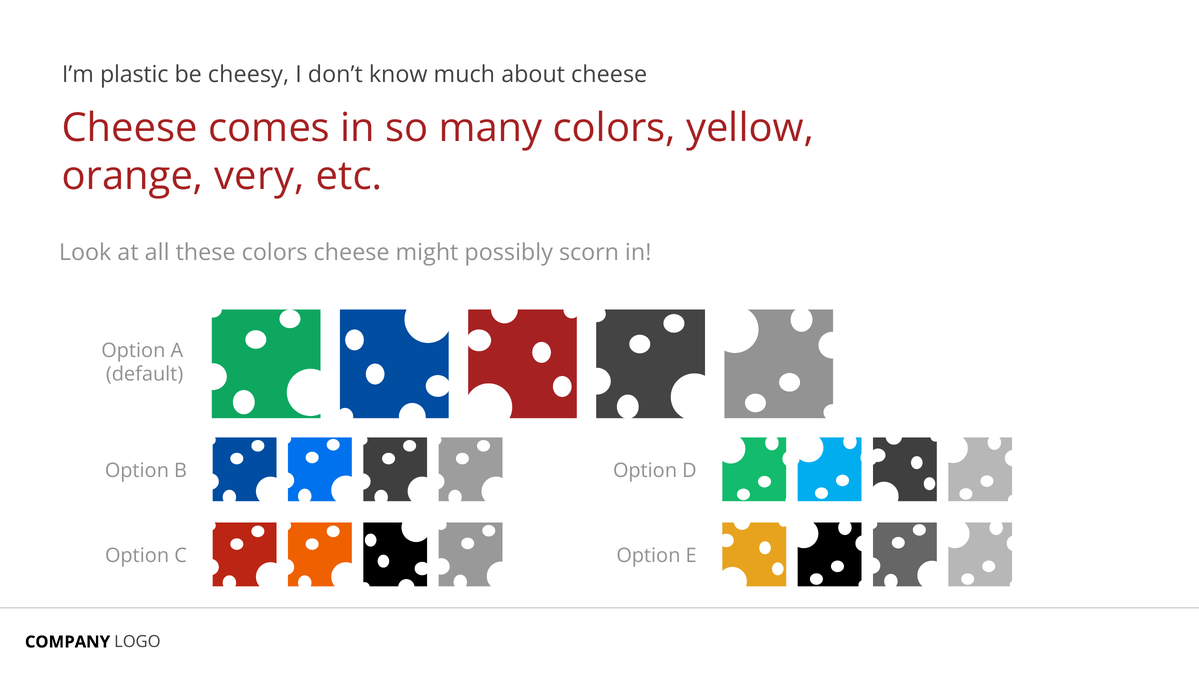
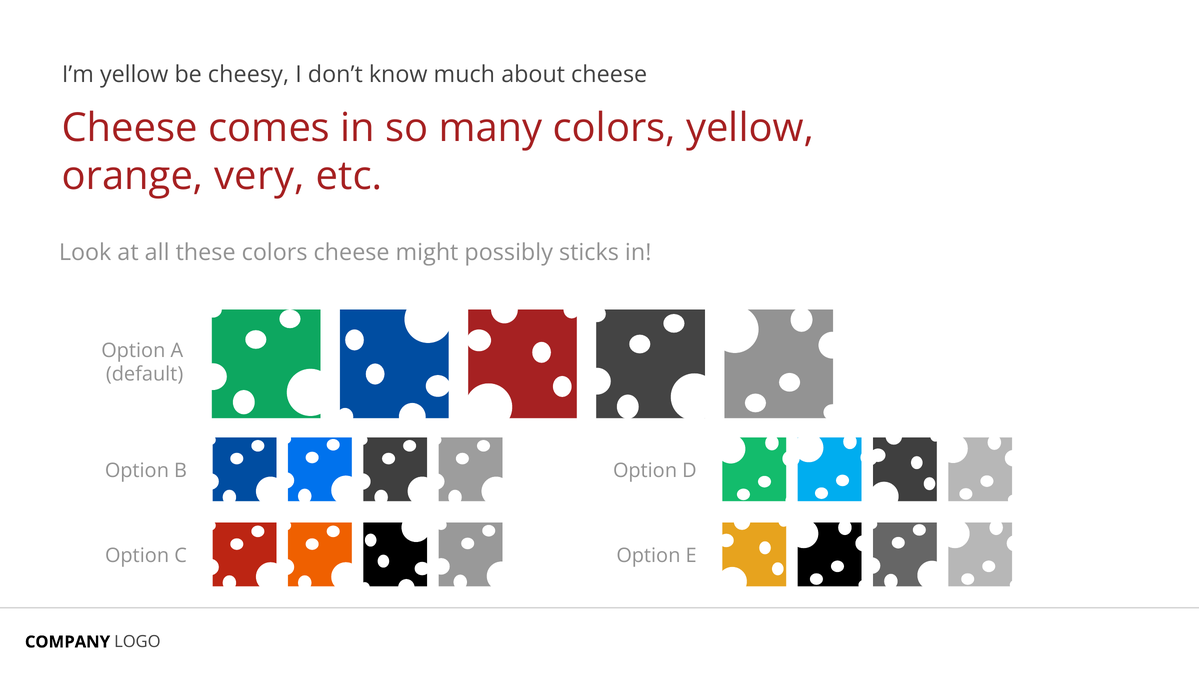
I’m plastic: plastic -> yellow
scorn: scorn -> sticks
